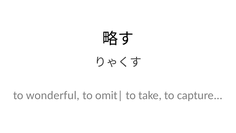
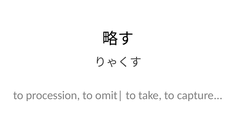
wonderful: wonderful -> procession
